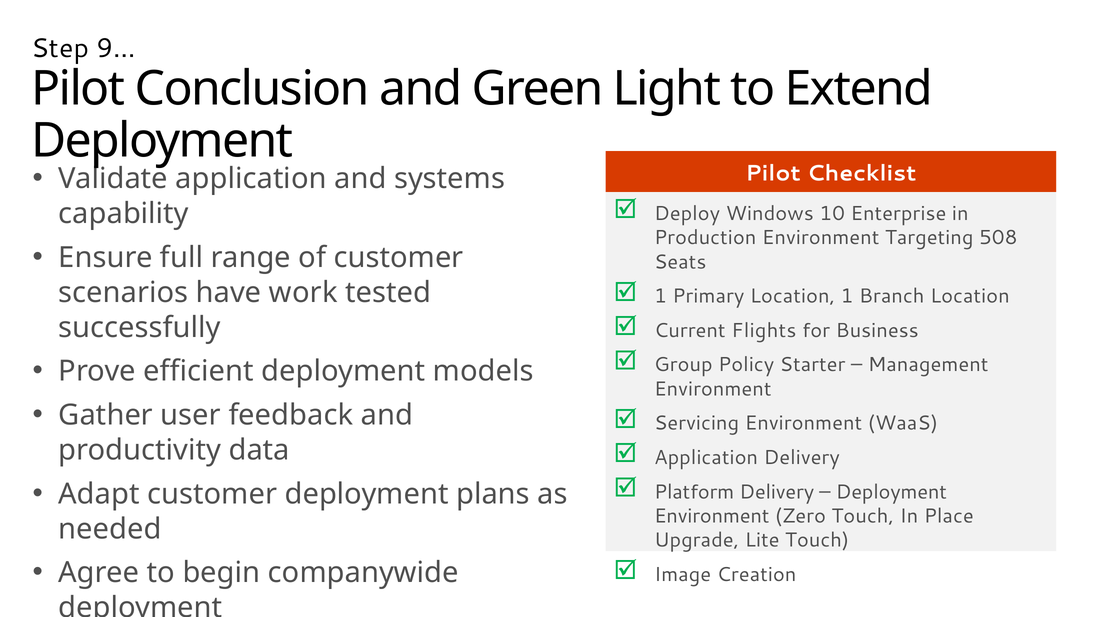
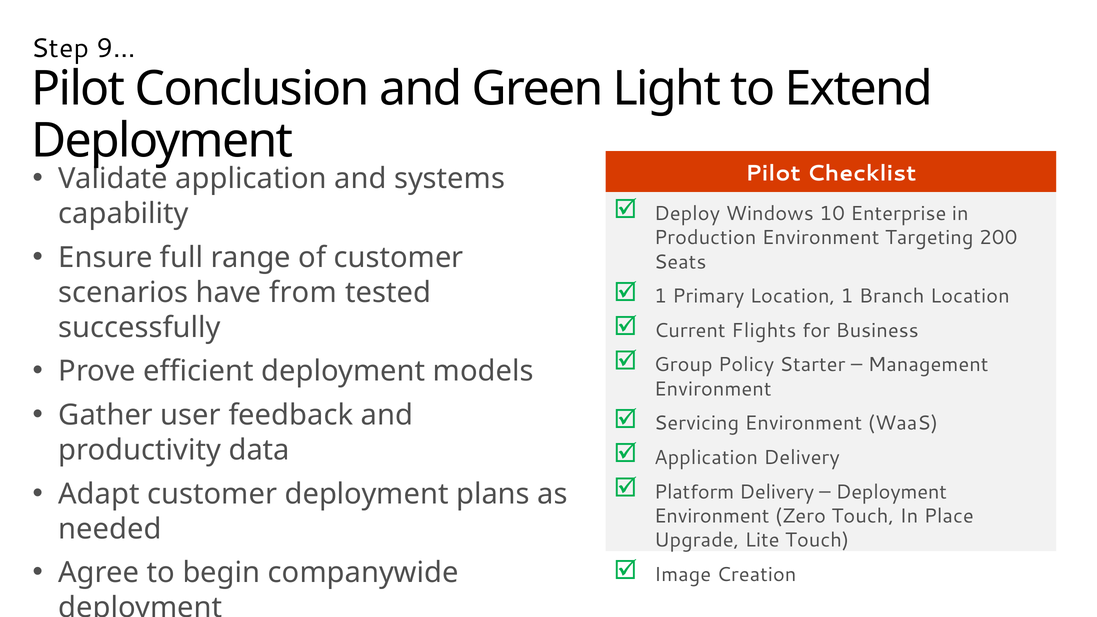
508: 508 -> 200
work: work -> from
